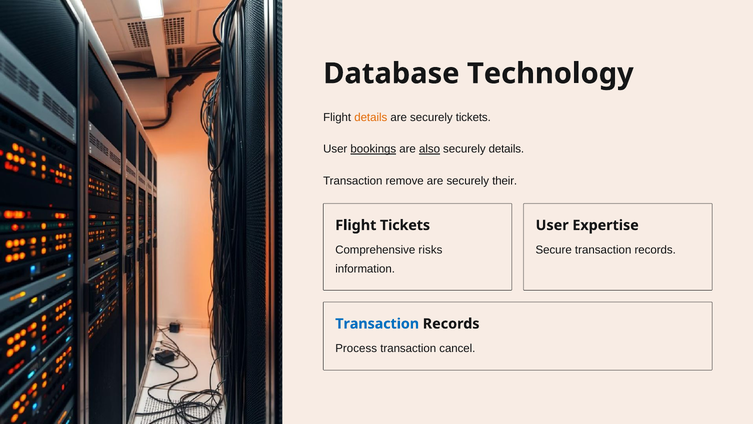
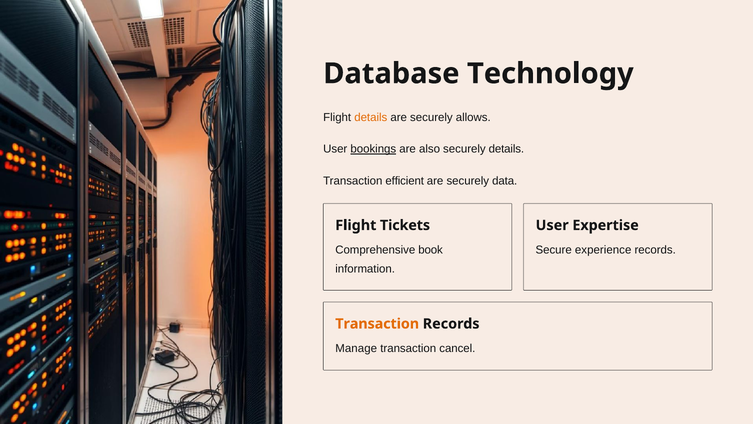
securely tickets: tickets -> allows
also underline: present -> none
remove: remove -> efficient
their: their -> data
risks: risks -> book
Secure transaction: transaction -> experience
Transaction at (377, 323) colour: blue -> orange
Process: Process -> Manage
